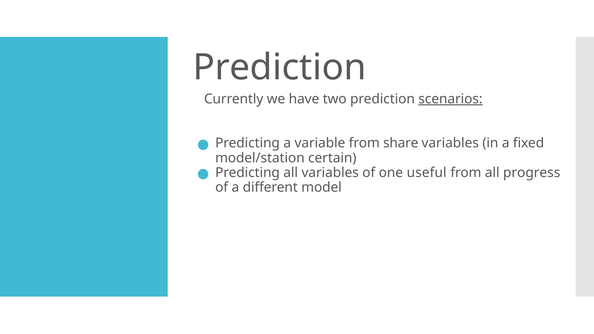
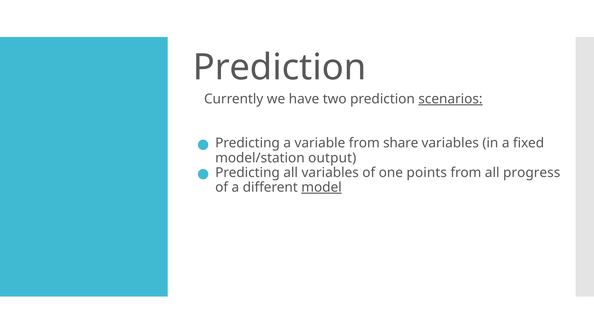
certain: certain -> output
useful: useful -> points
model underline: none -> present
